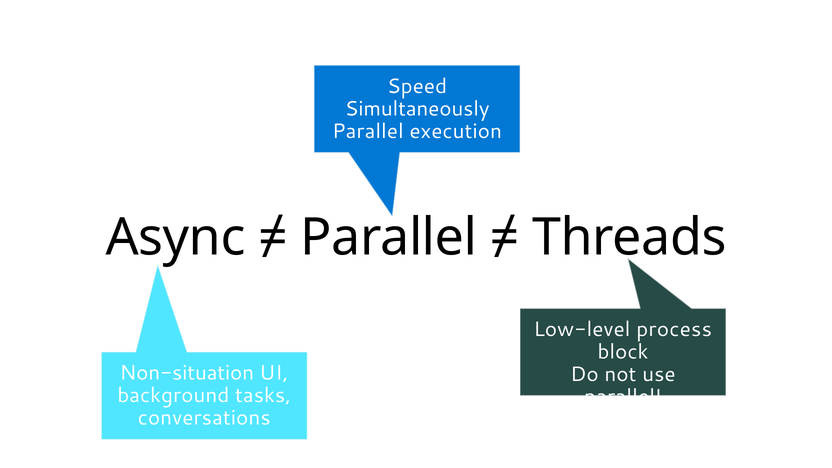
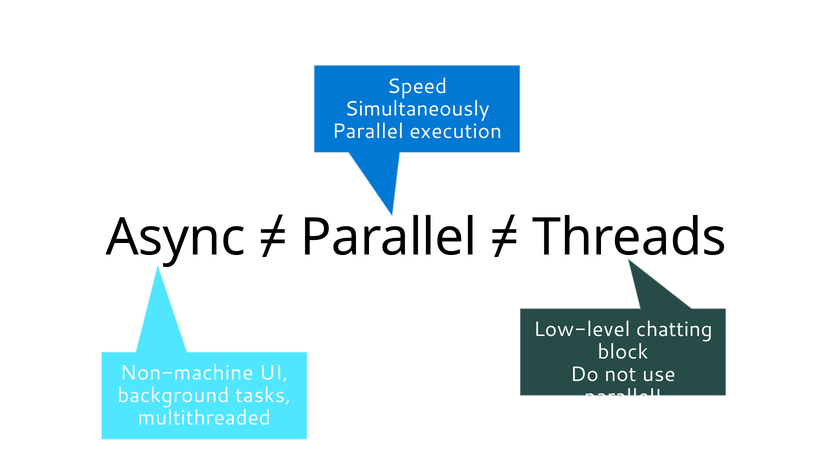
process: process -> chatting
Non-situation: Non-situation -> Non-machine
conversations: conversations -> multithreaded
